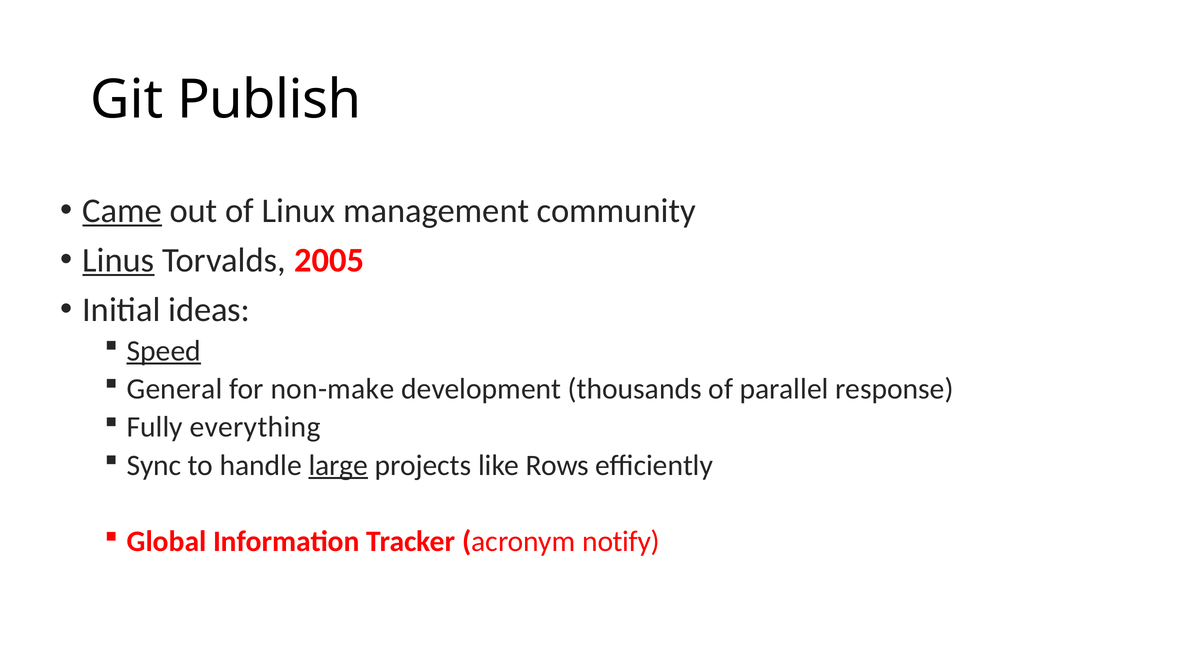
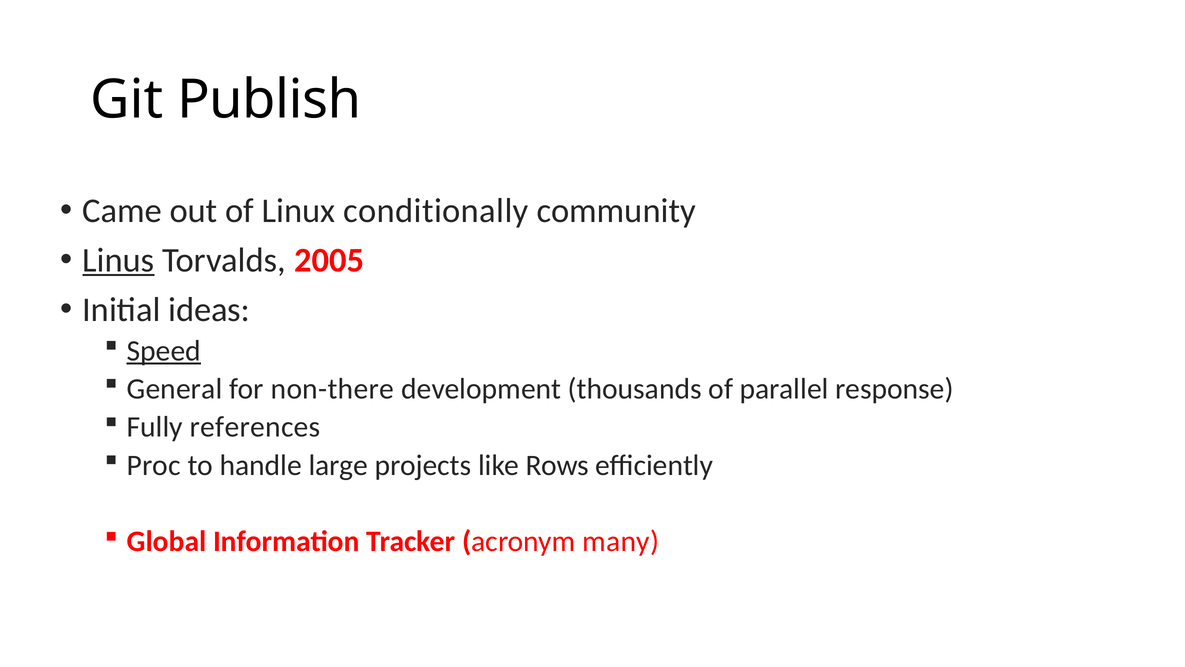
Came underline: present -> none
management: management -> conditionally
non-make: non-make -> non-there
everything: everything -> references
Sync: Sync -> Proc
large underline: present -> none
notify: notify -> many
